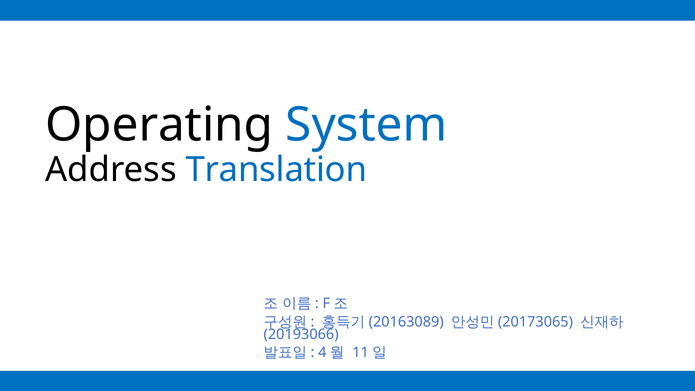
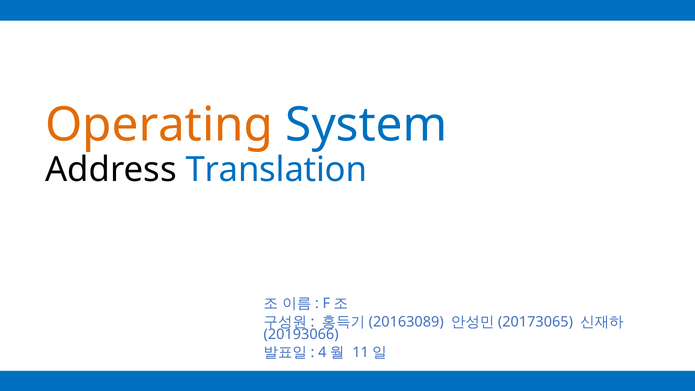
Operating colour: black -> orange
